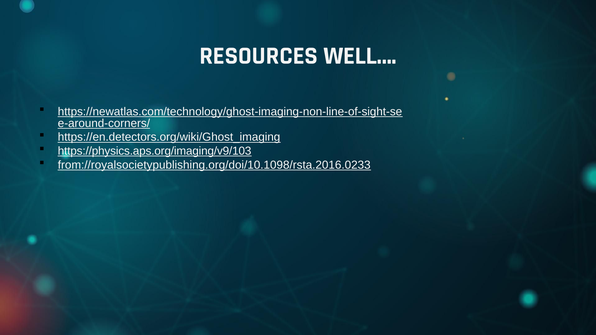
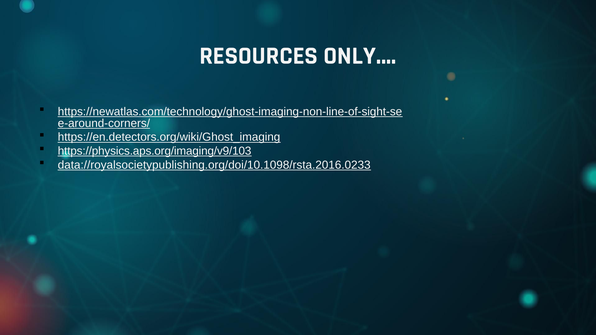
WELL…: WELL… -> ONLY…
from://royalsocietypublishing.org/doi/10.1098/rsta.2016.0233: from://royalsocietypublishing.org/doi/10.1098/rsta.2016.0233 -> data://royalsocietypublishing.org/doi/10.1098/rsta.2016.0233
